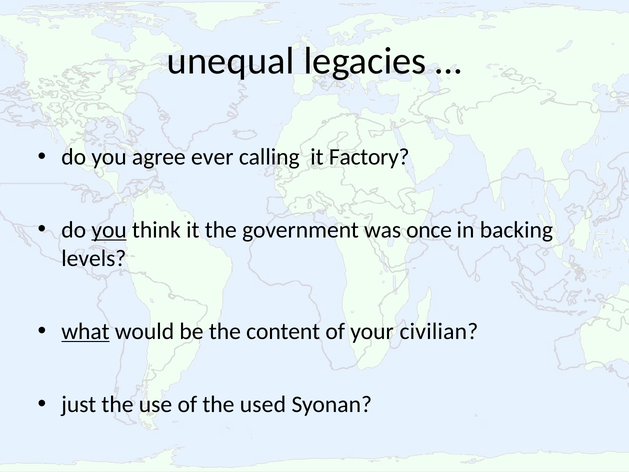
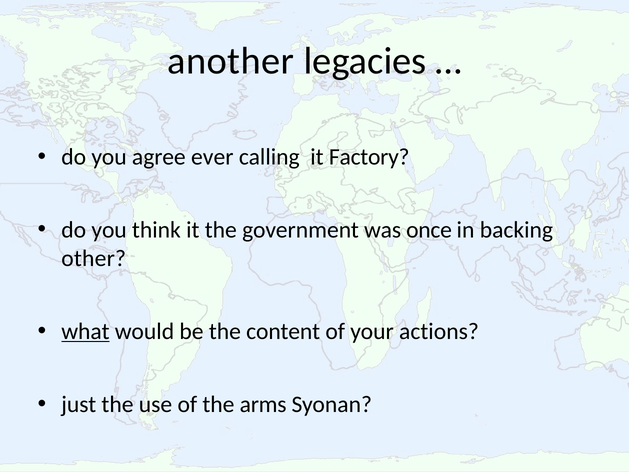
unequal: unequal -> another
you at (109, 230) underline: present -> none
levels: levels -> other
civilian: civilian -> actions
used: used -> arms
